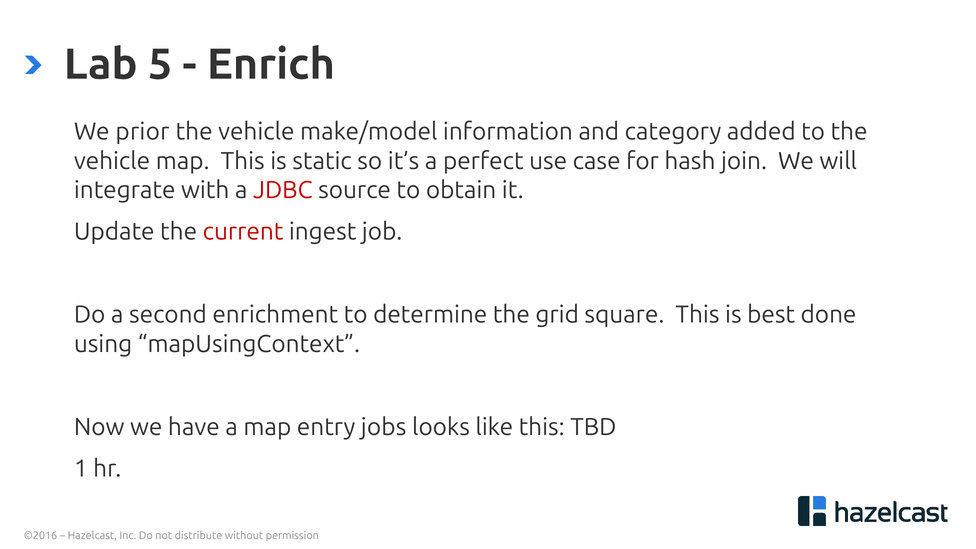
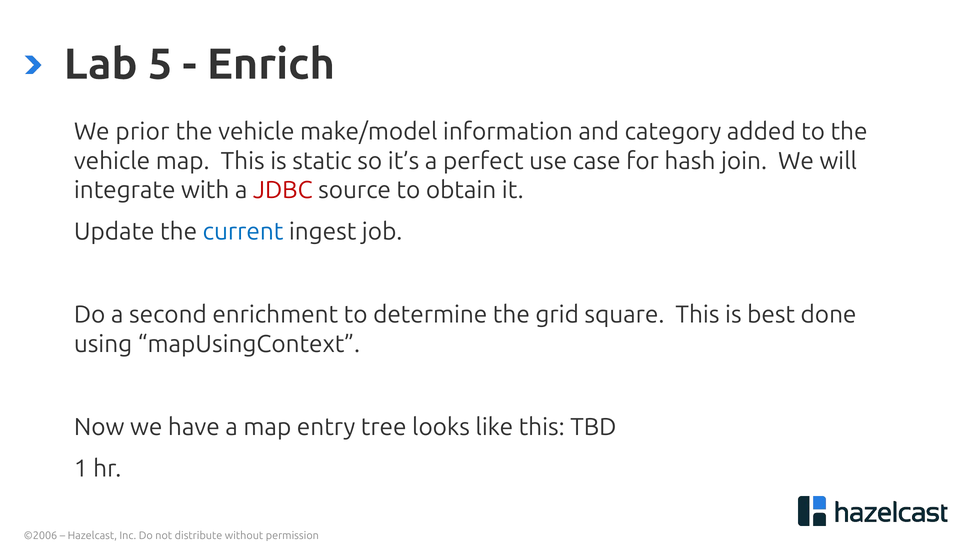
current colour: red -> blue
jobs: jobs -> tree
©2016: ©2016 -> ©2006
